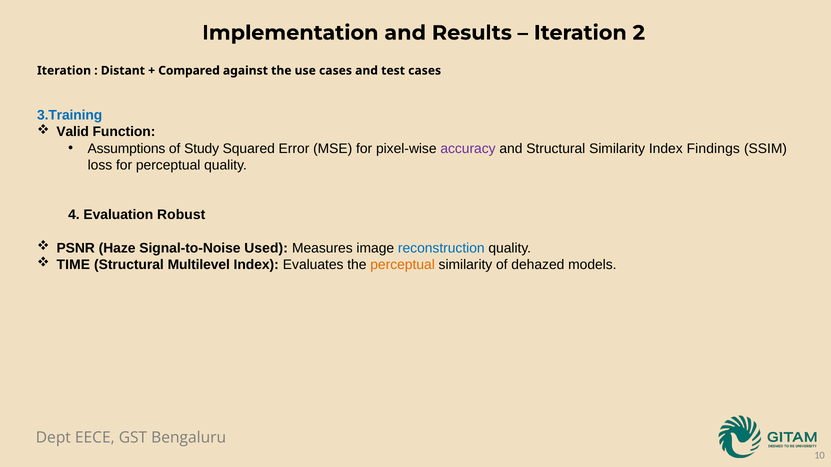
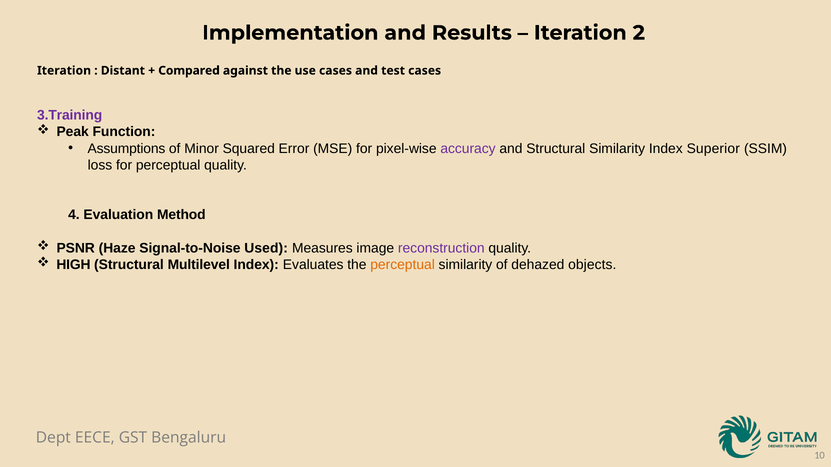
3.Training colour: blue -> purple
Valid: Valid -> Peak
Study: Study -> Minor
Findings: Findings -> Superior
Robust: Robust -> Method
reconstruction colour: blue -> purple
TIME: TIME -> HIGH
models: models -> objects
